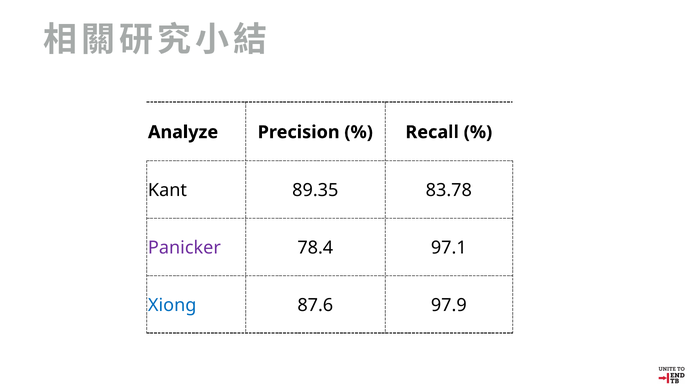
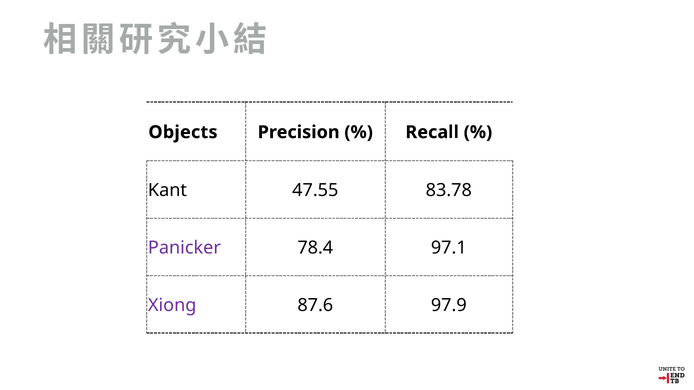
Analyze: Analyze -> Objects
89.35: 89.35 -> 47.55
Xiong colour: blue -> purple
